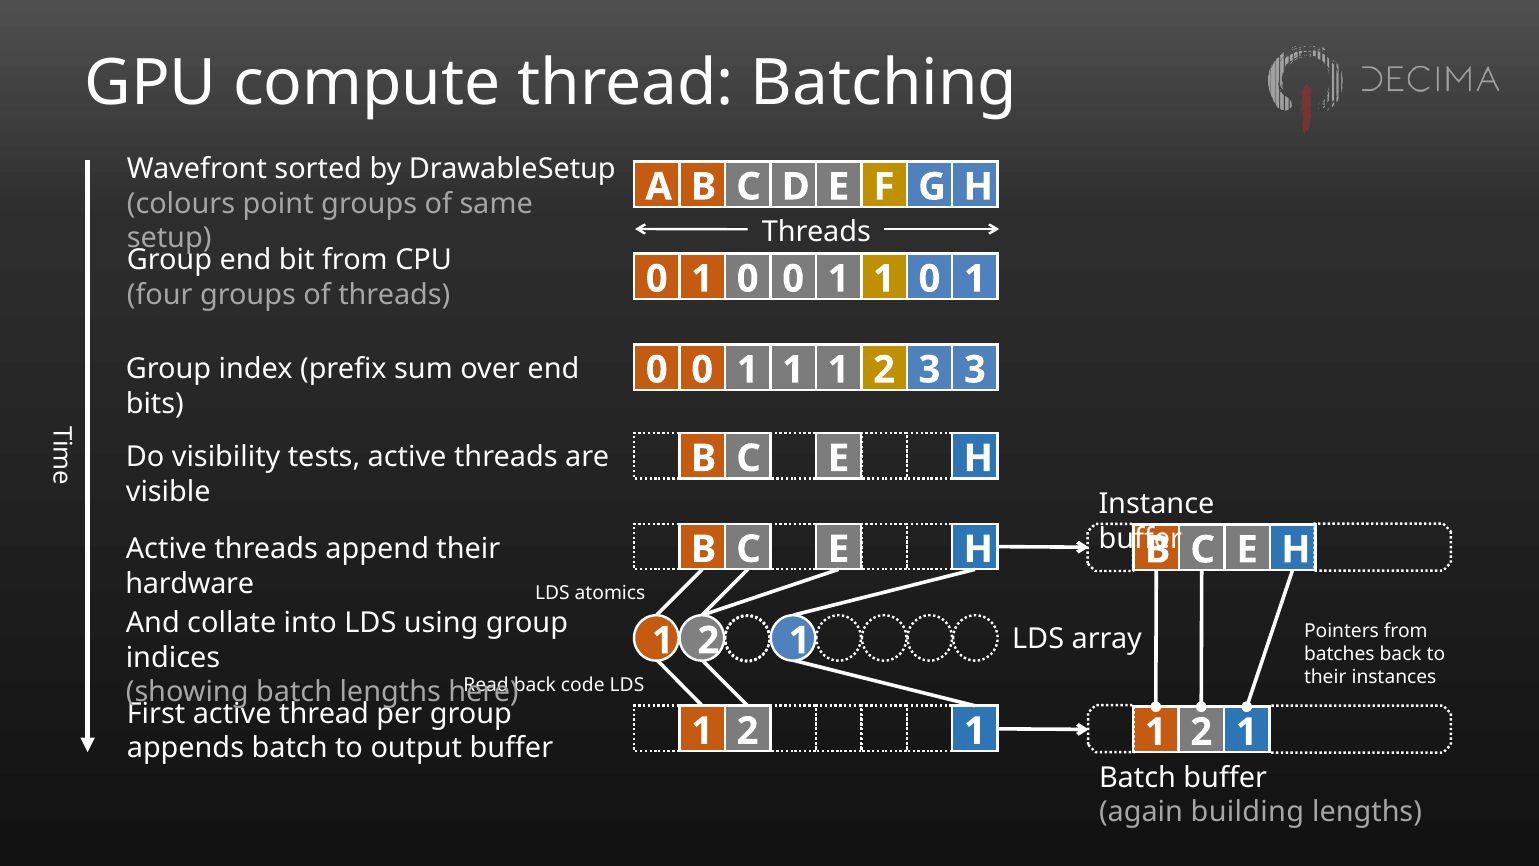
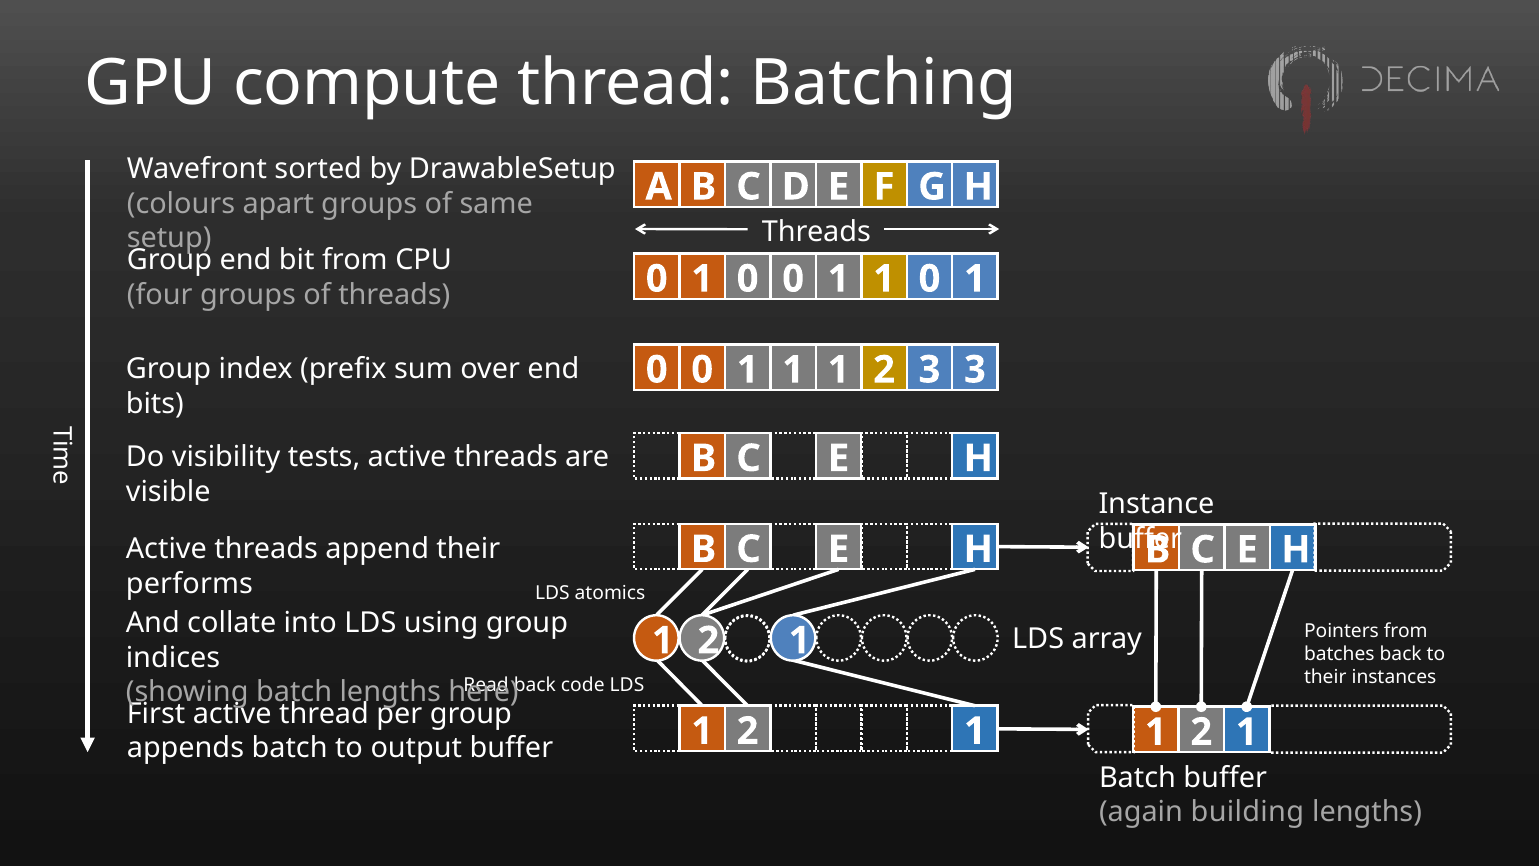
point: point -> apart
hardware: hardware -> performs
